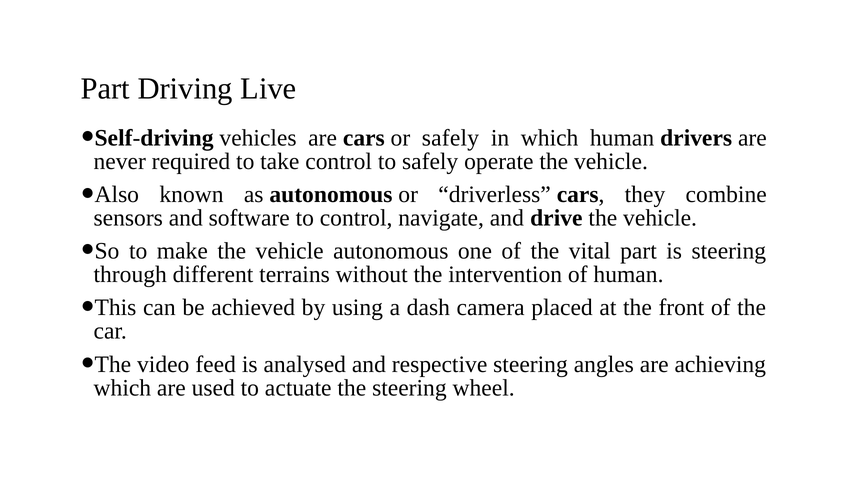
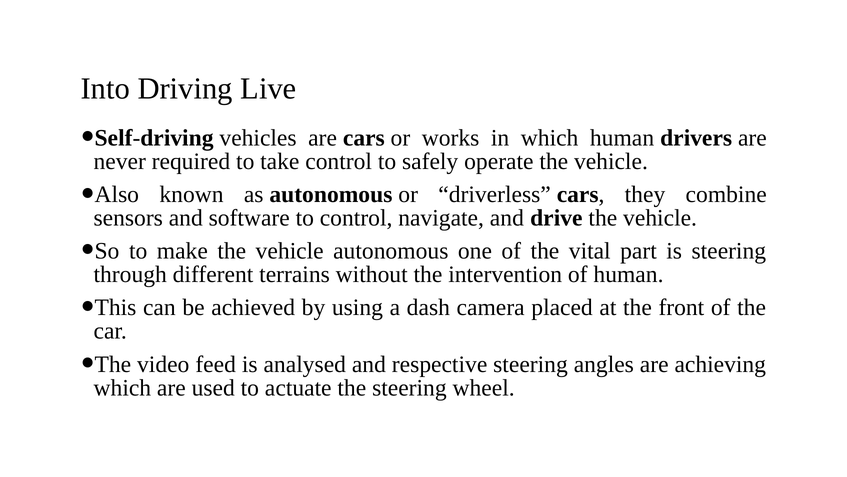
Part at (105, 89): Part -> Into
or safely: safely -> works
